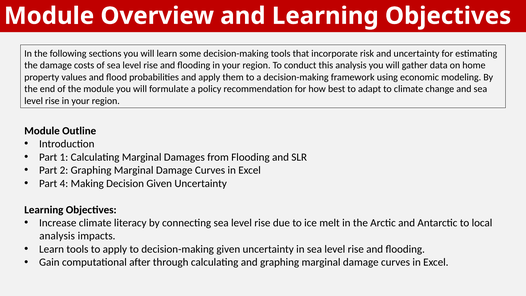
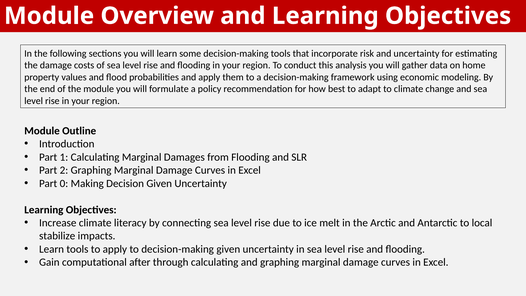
4: 4 -> 0
analysis at (57, 236): analysis -> stabilize
